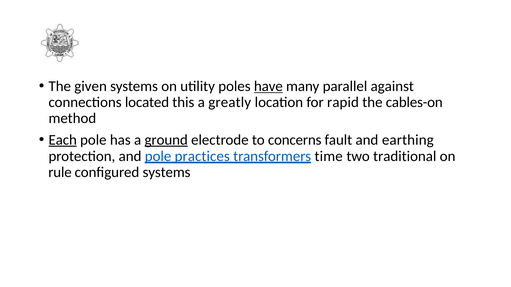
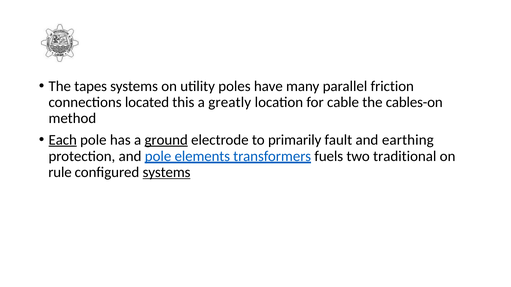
given: given -> tapes
have underline: present -> none
against: against -> friction
rapid: rapid -> cable
concerns: concerns -> primarily
practices: practices -> elements
time: time -> fuels
systems at (167, 173) underline: none -> present
